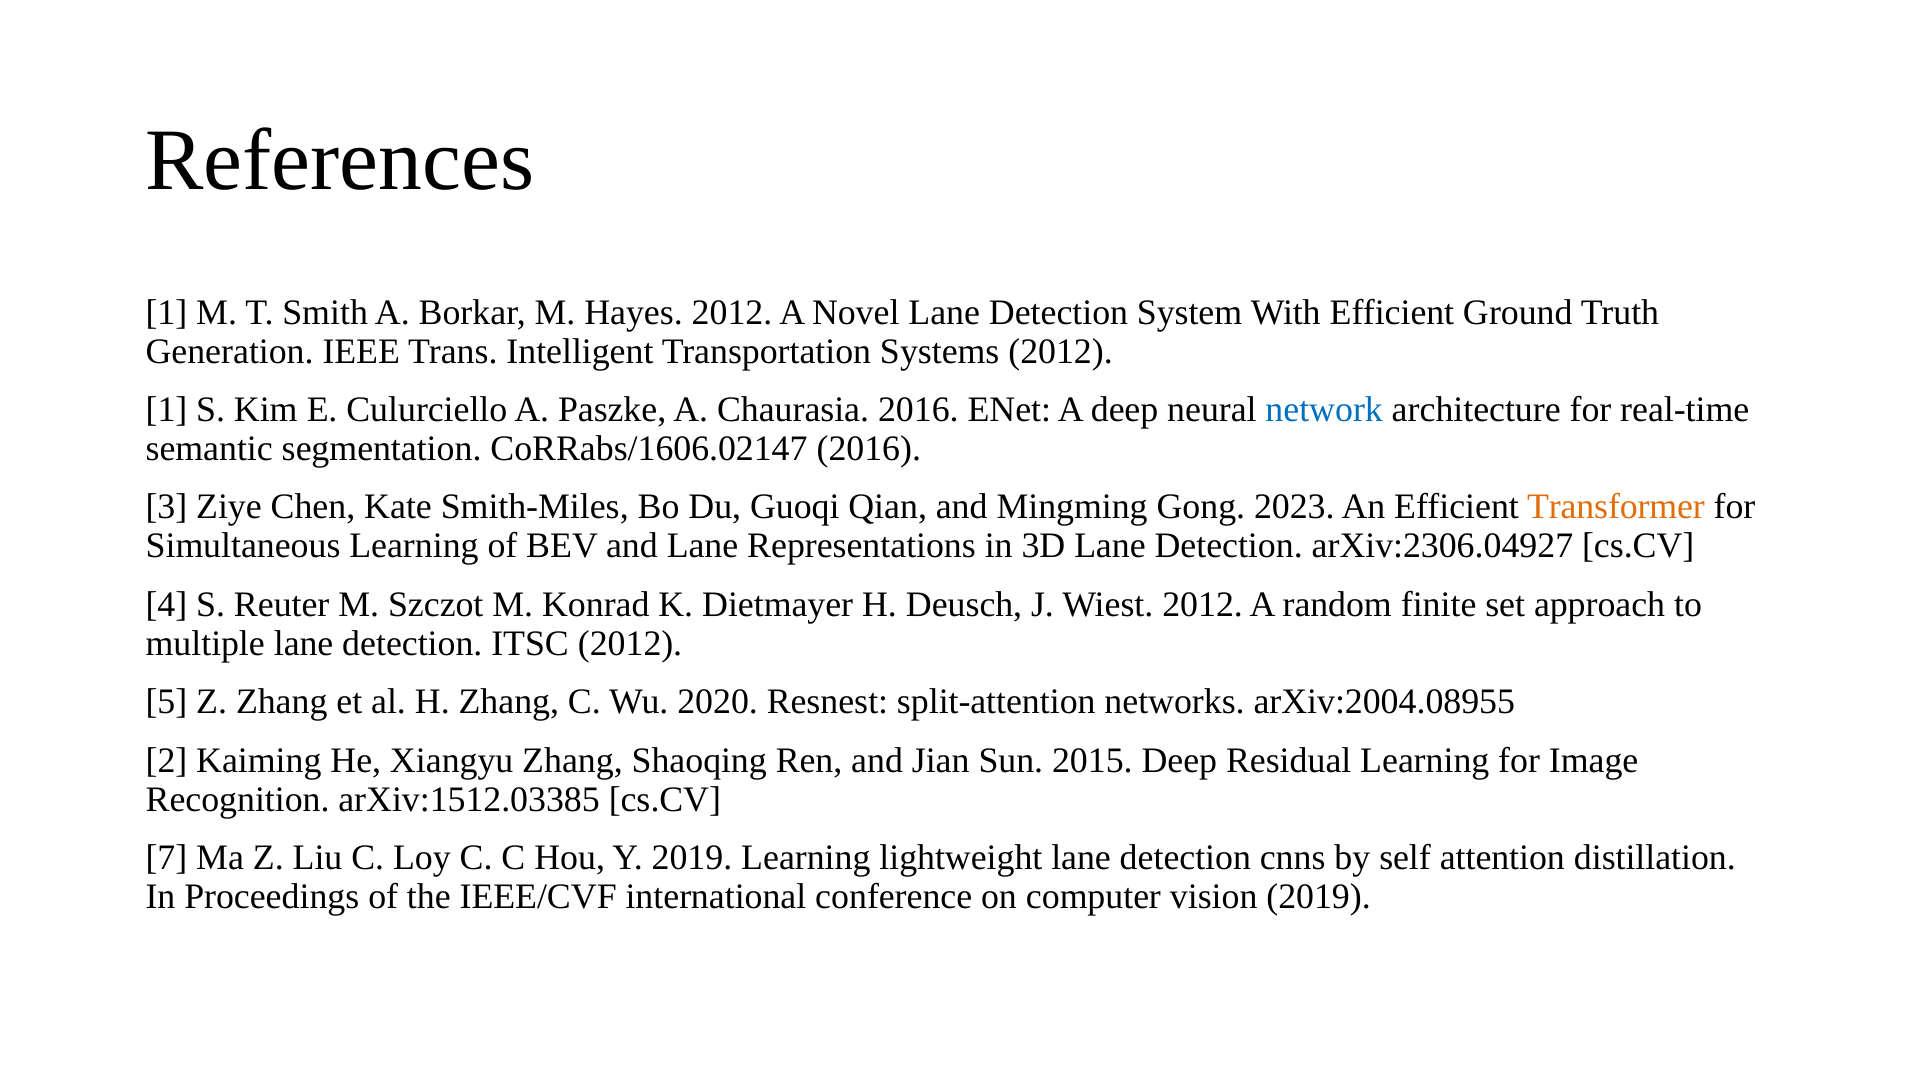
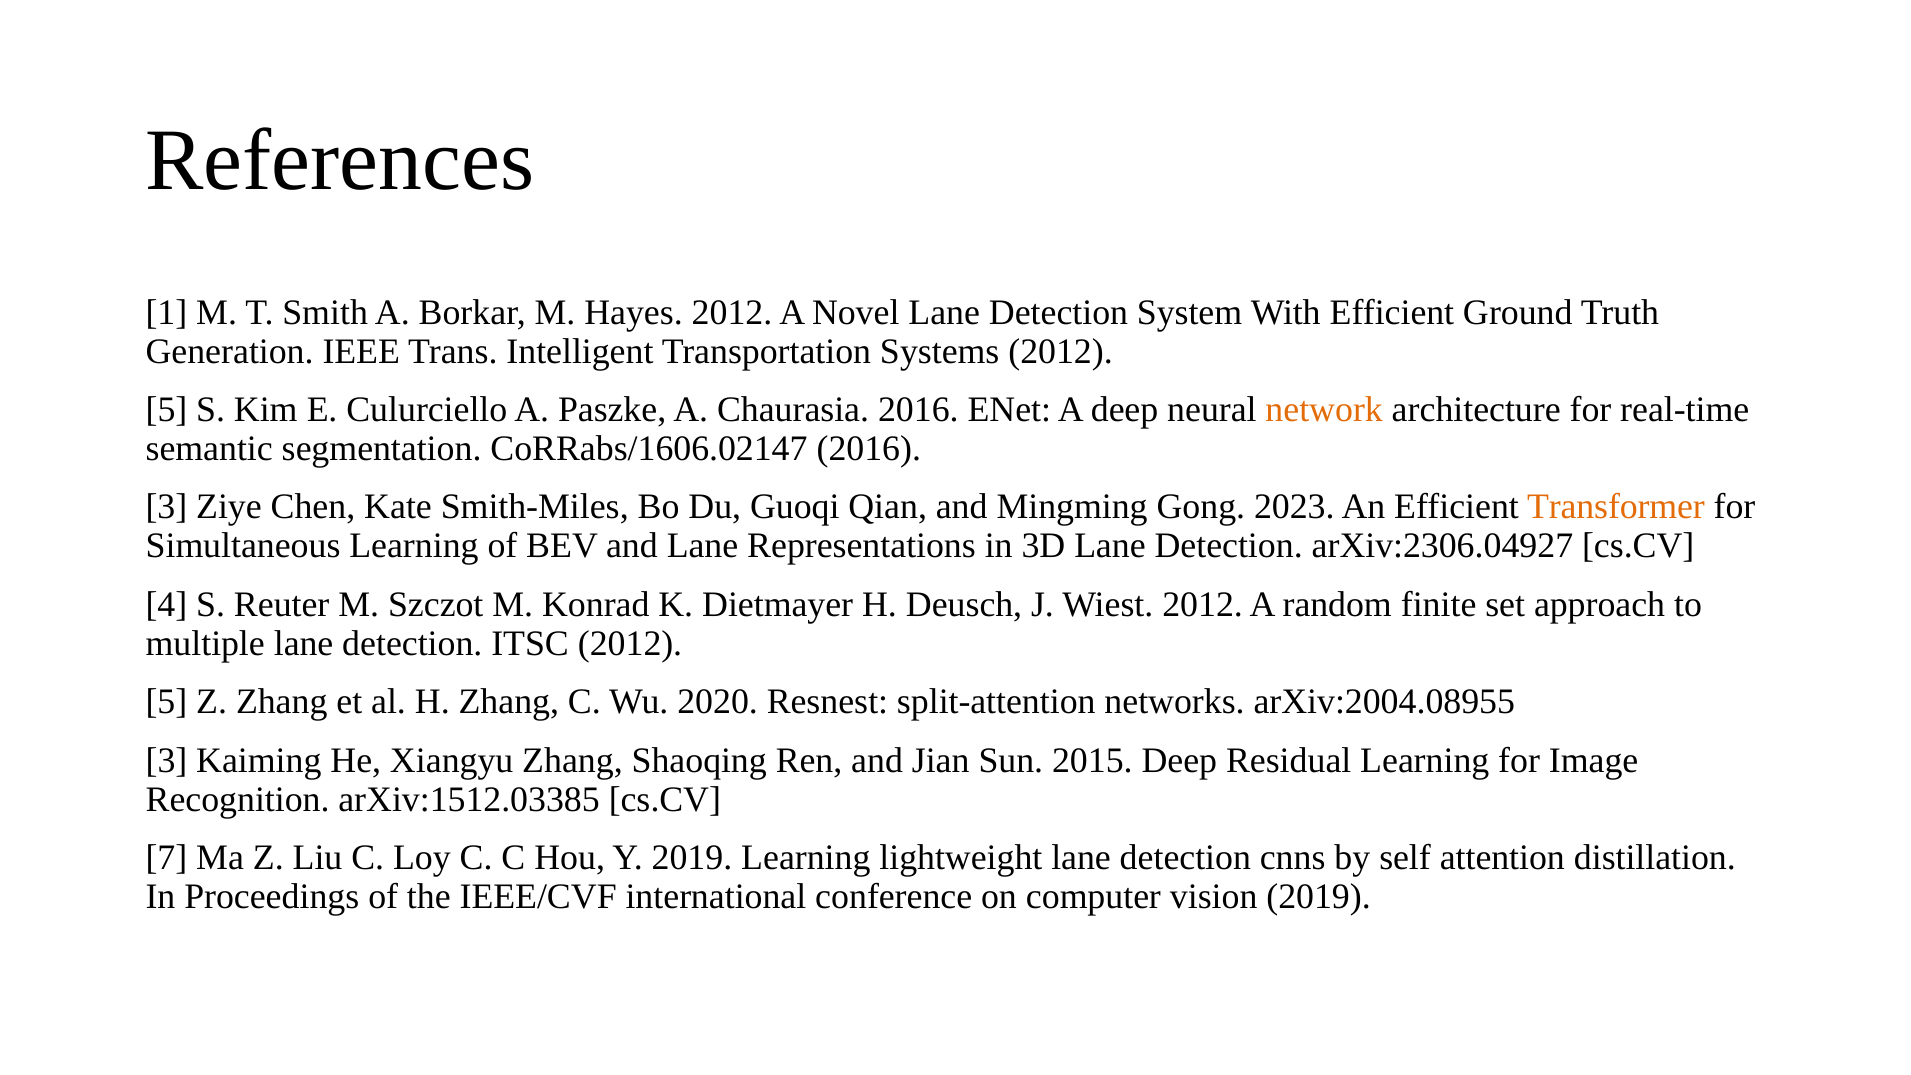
1 at (167, 410): 1 -> 5
network colour: blue -> orange
2 at (167, 760): 2 -> 3
